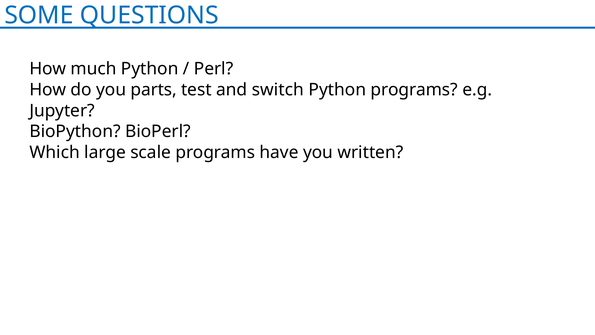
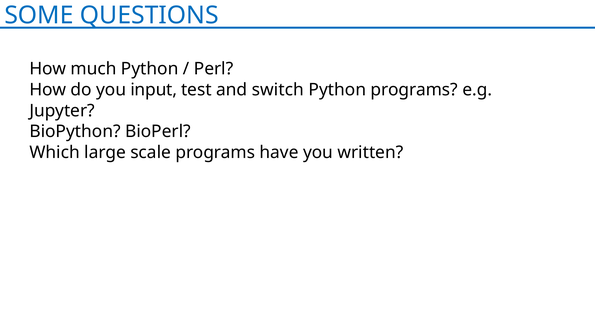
parts: parts -> input
